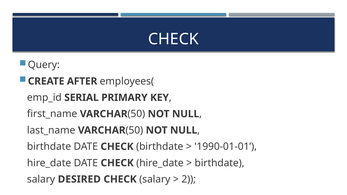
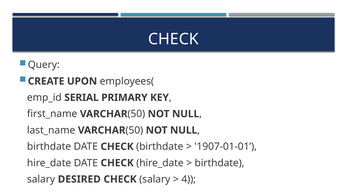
AFTER: AFTER -> UPON
1990-01-01: 1990-01-01 -> 1907-01-01
2: 2 -> 4
